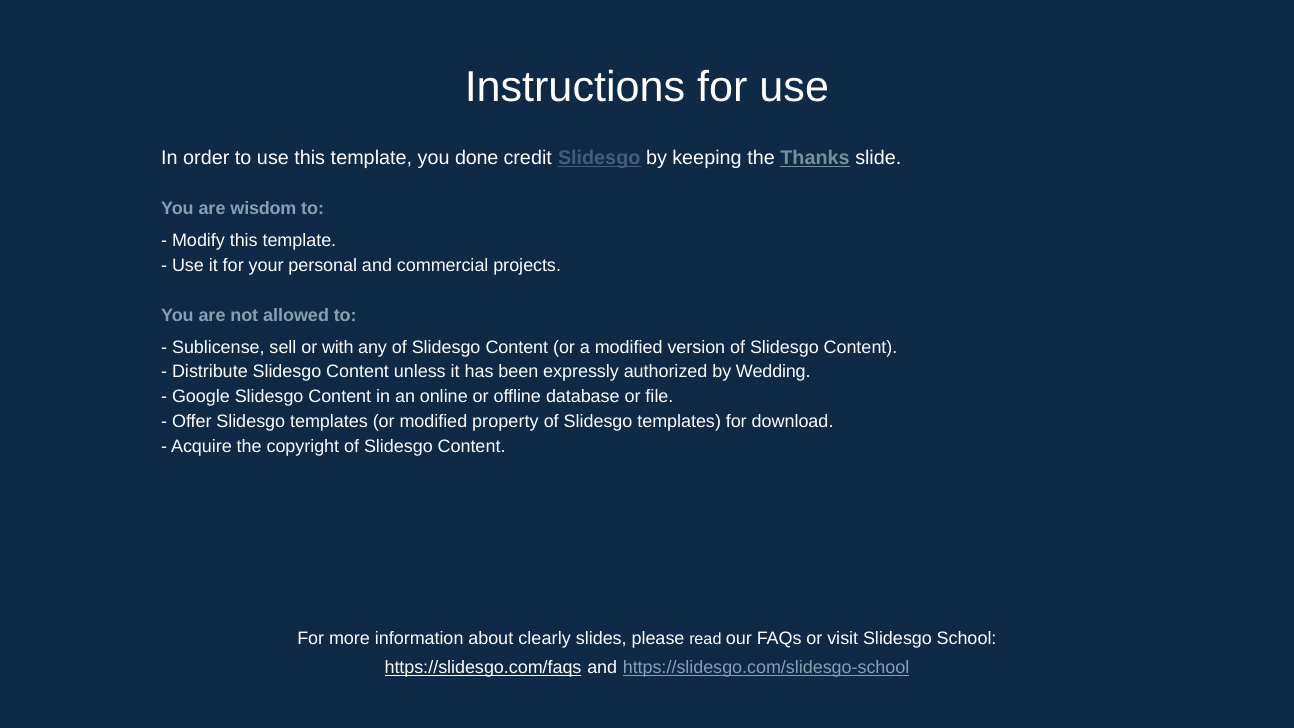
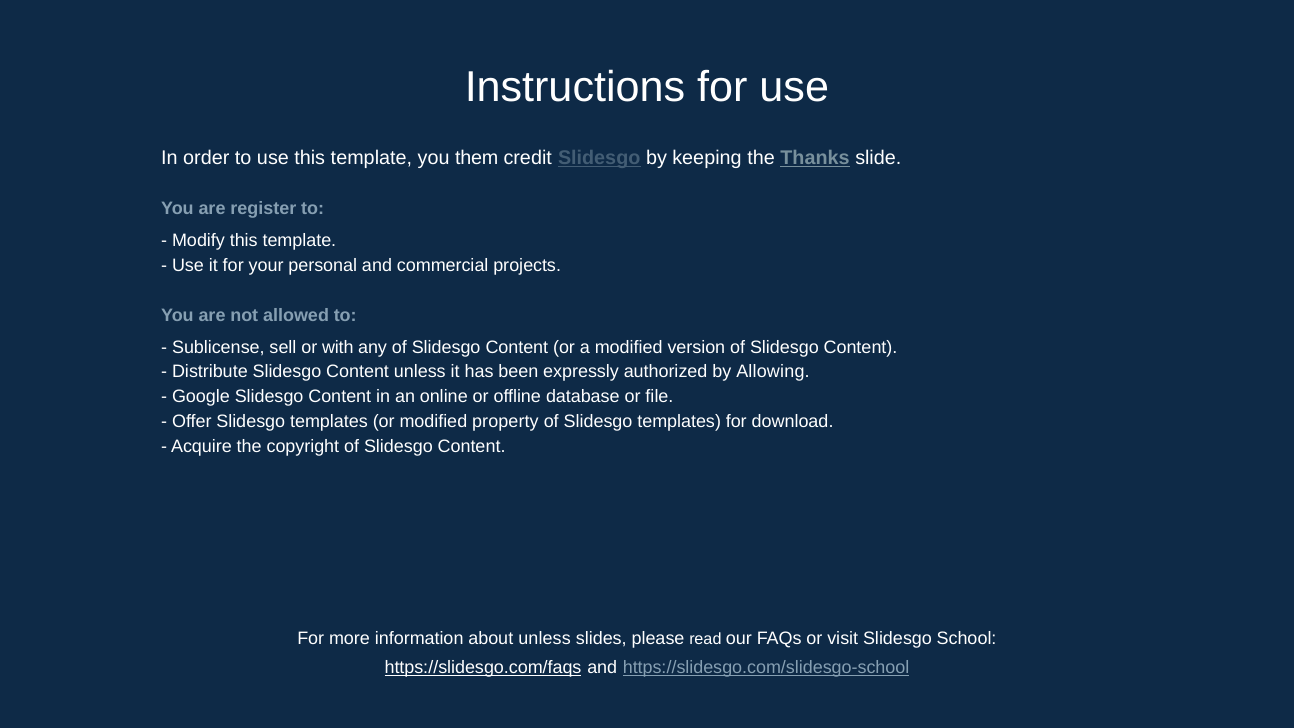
done: done -> them
wisdom: wisdom -> register
Wedding: Wedding -> Allowing
about clearly: clearly -> unless
